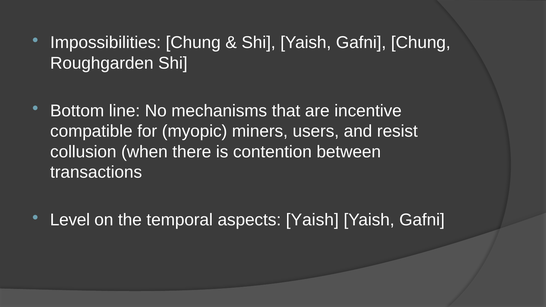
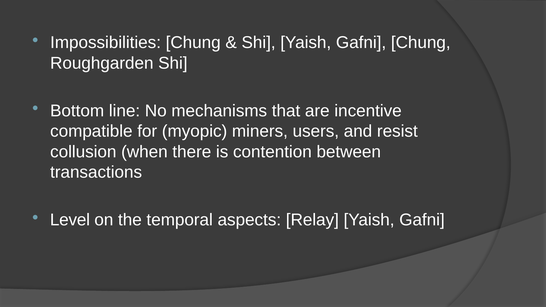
aspects Yaish: Yaish -> Relay
